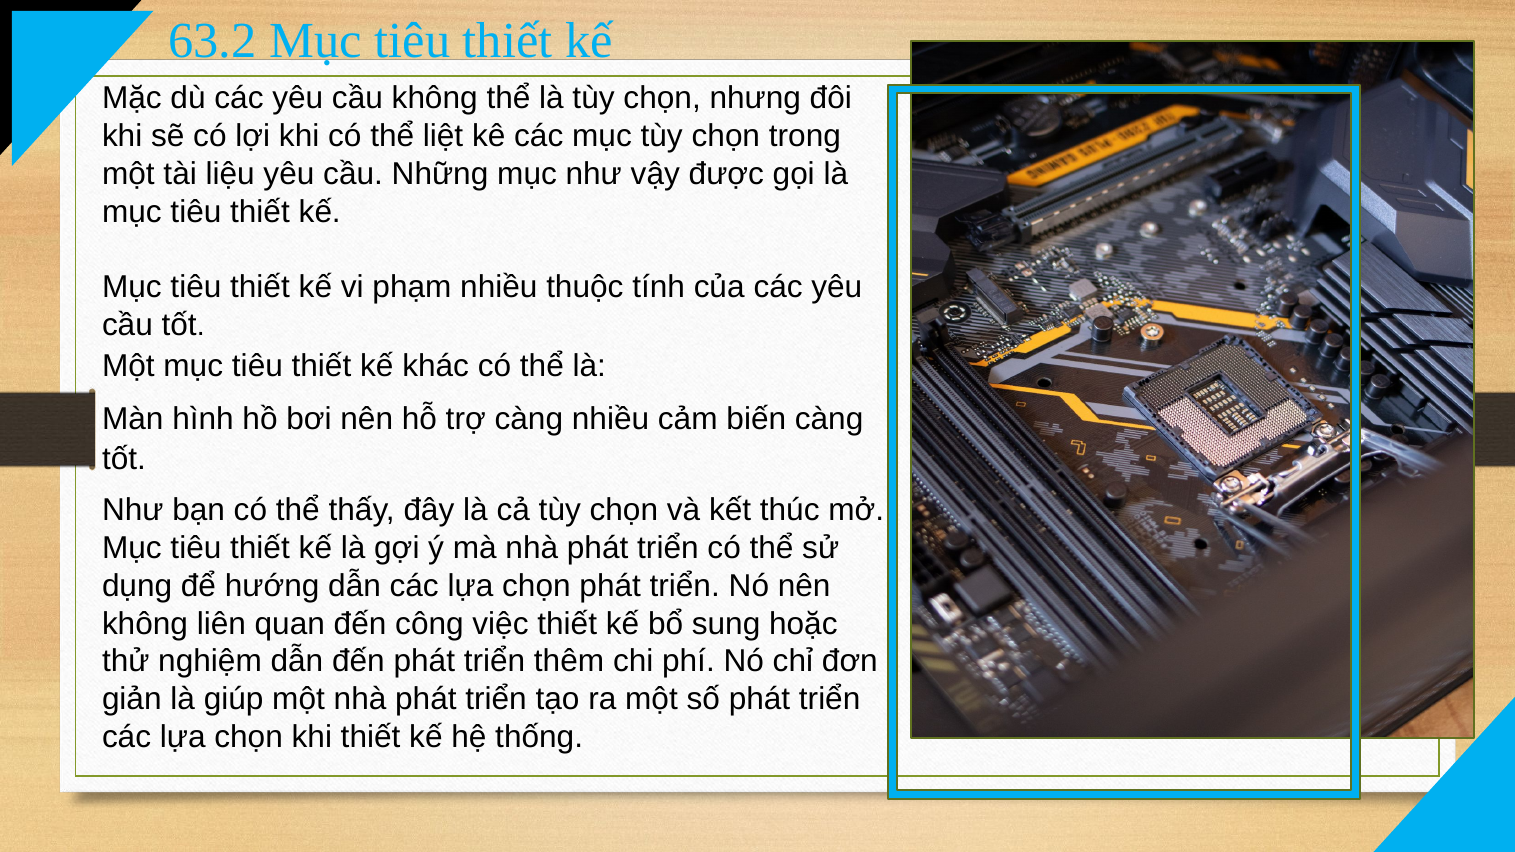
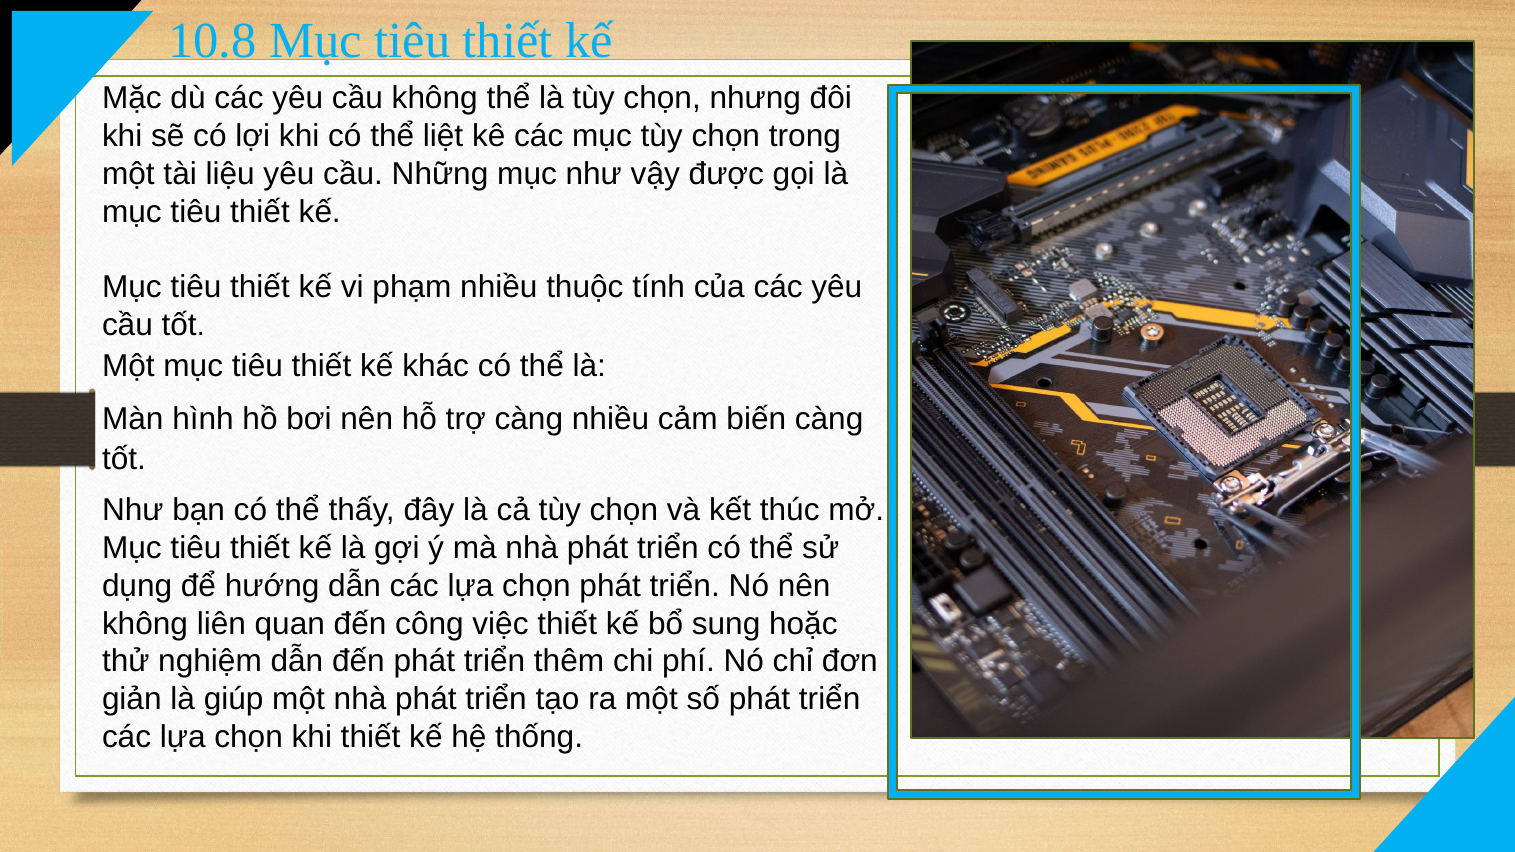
63.2: 63.2 -> 10.8
